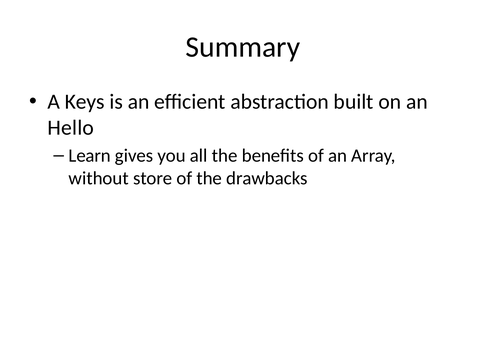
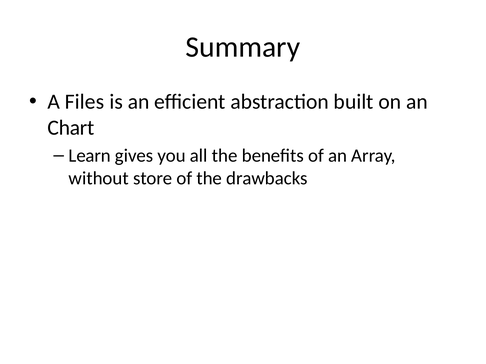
Keys: Keys -> Files
Hello: Hello -> Chart
